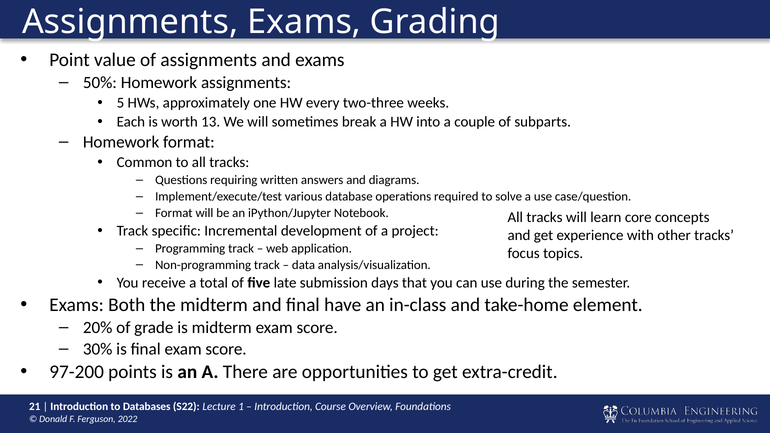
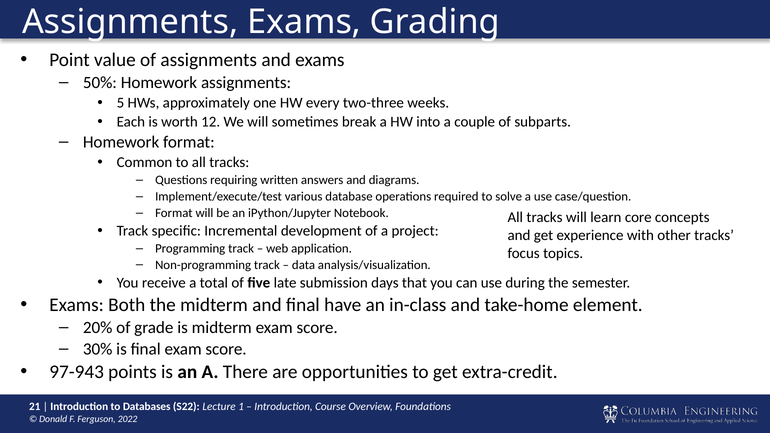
13: 13 -> 12
97-200: 97-200 -> 97-943
